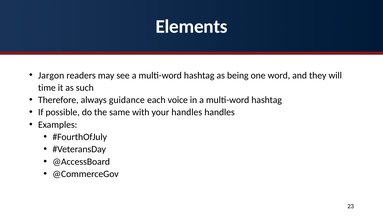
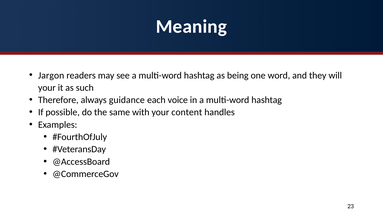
Elements: Elements -> Meaning
time at (47, 87): time -> your
your handles: handles -> content
